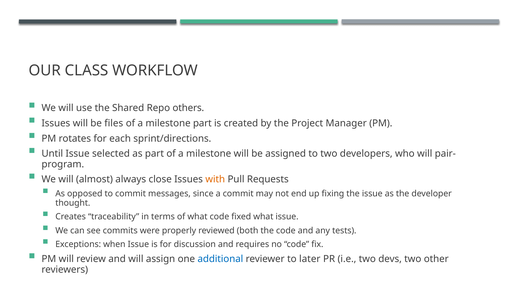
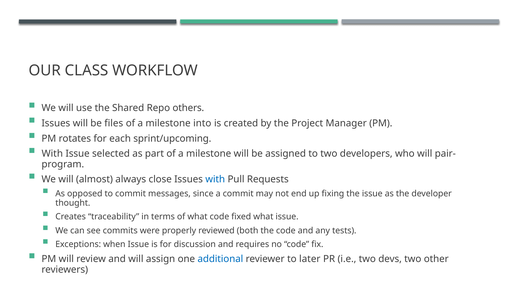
milestone part: part -> into
sprint/directions: sprint/directions -> sprint/upcoming
Until at (52, 153): Until -> With
with at (215, 179) colour: orange -> blue
